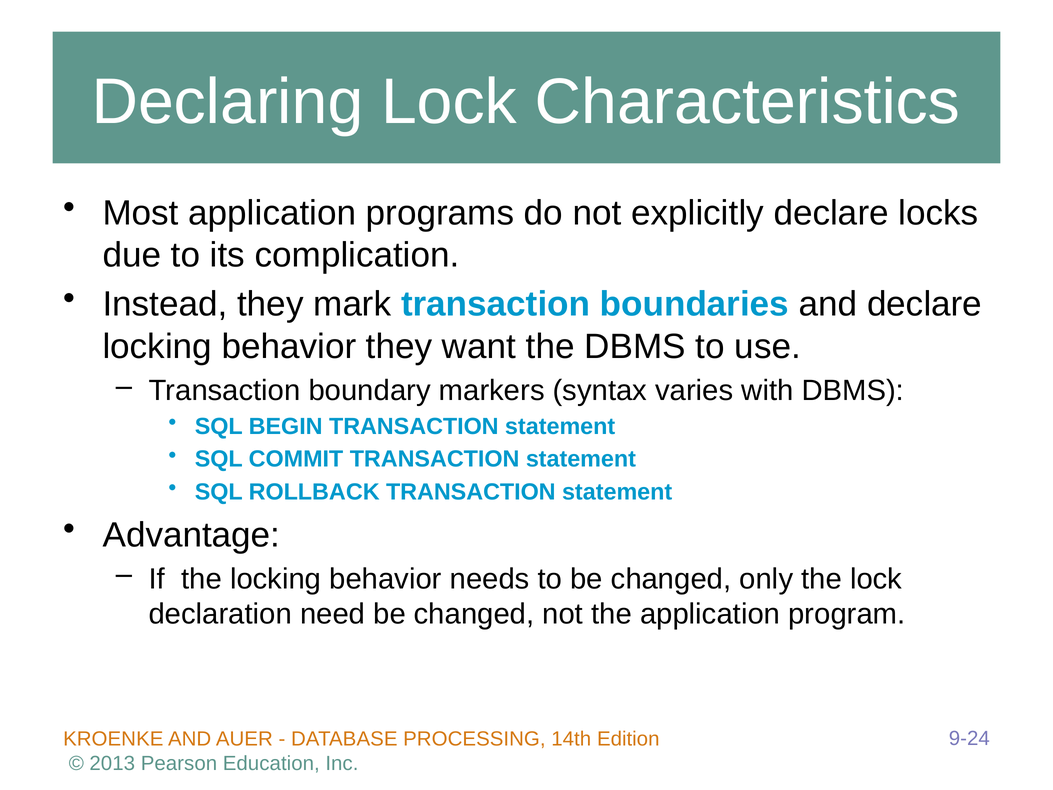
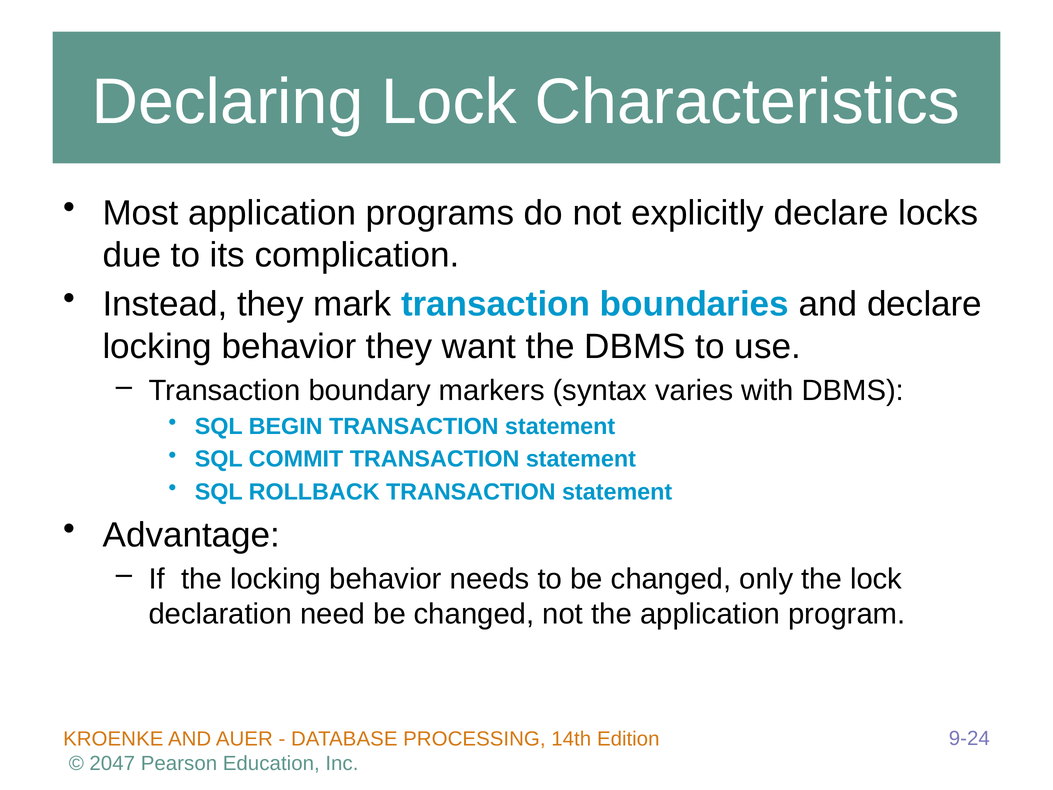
2013: 2013 -> 2047
